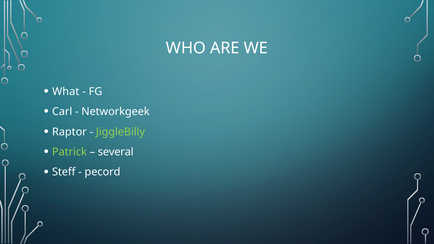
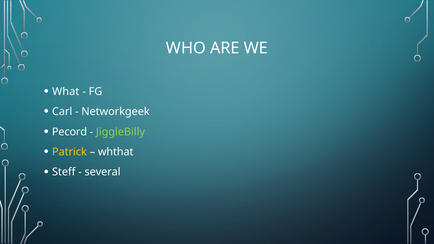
Raptor: Raptor -> Pecord
Patrick colour: light green -> yellow
several: several -> whthat
pecord: pecord -> several
